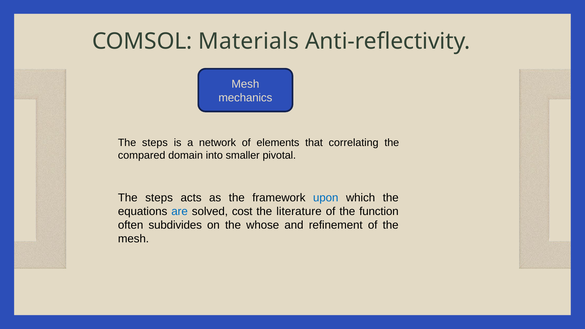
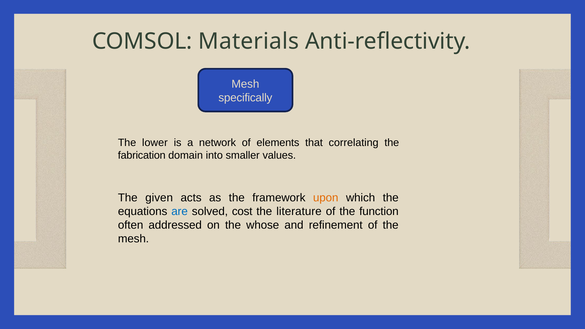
mechanics: mechanics -> specifically
steps at (155, 143): steps -> lower
compared: compared -> fabrication
pivotal: pivotal -> values
steps at (159, 198): steps -> given
upon colour: blue -> orange
subdivides: subdivides -> addressed
